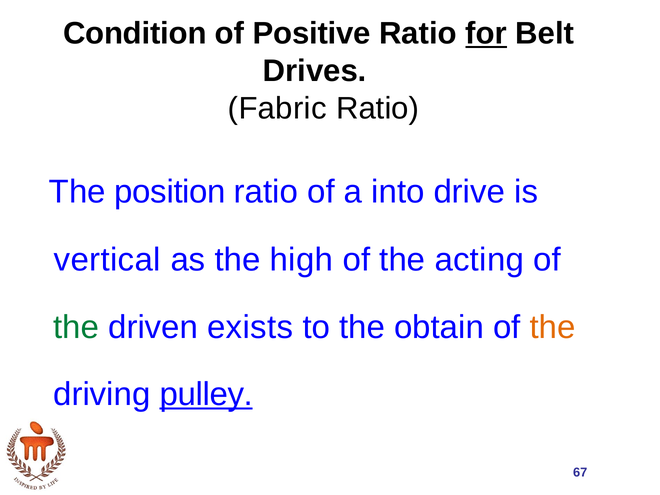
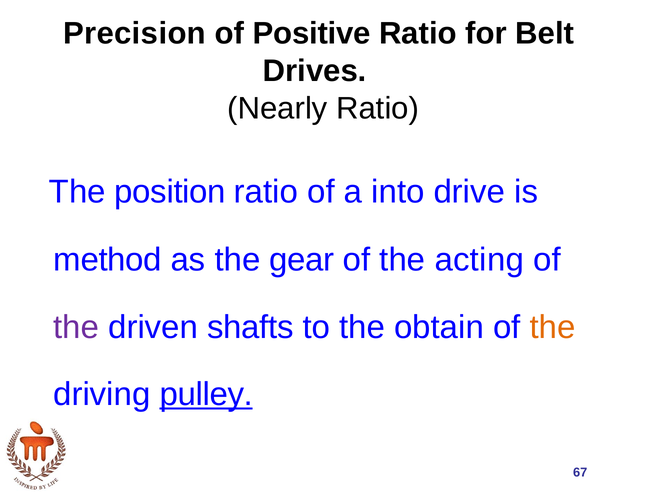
Condition: Condition -> Precision
for underline: present -> none
Fabric: Fabric -> Nearly
vertical: vertical -> method
high: high -> gear
the at (76, 327) colour: green -> purple
exists: exists -> shafts
